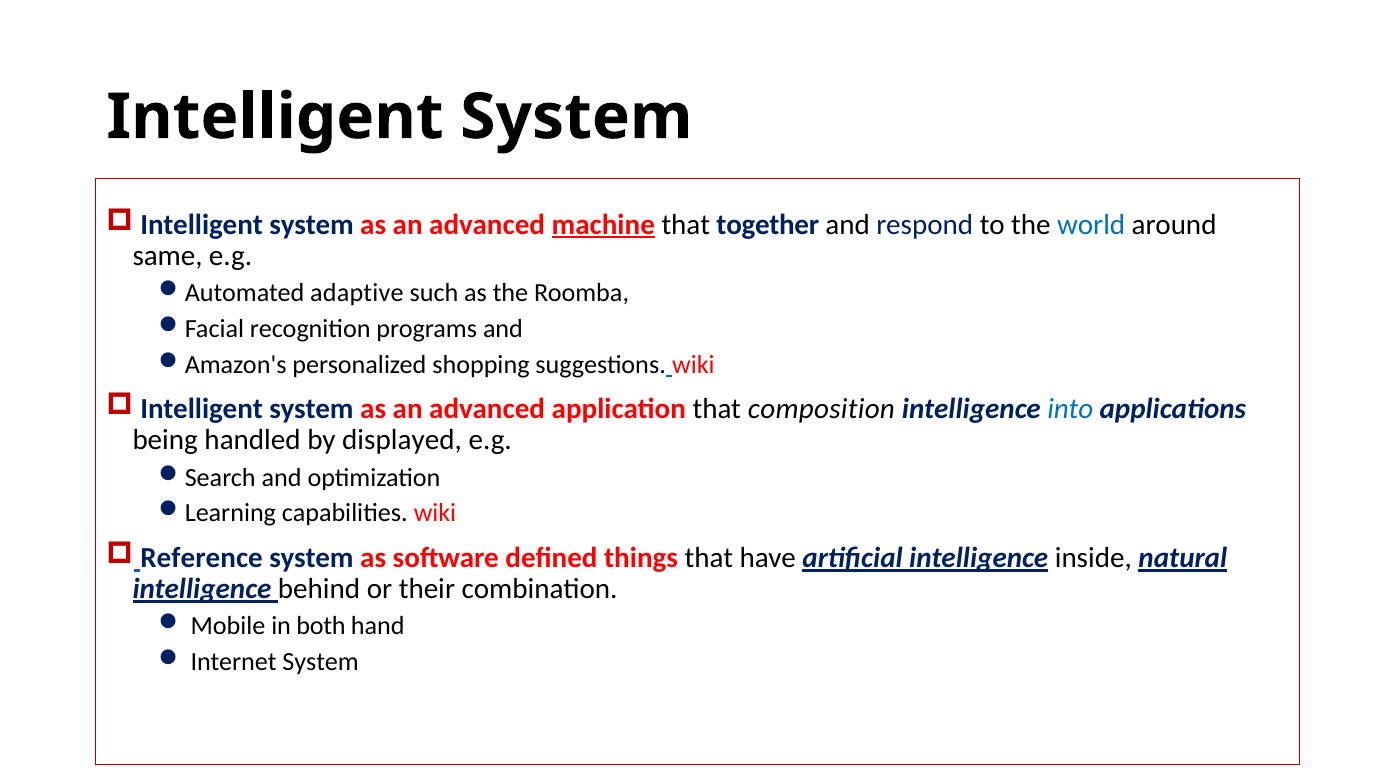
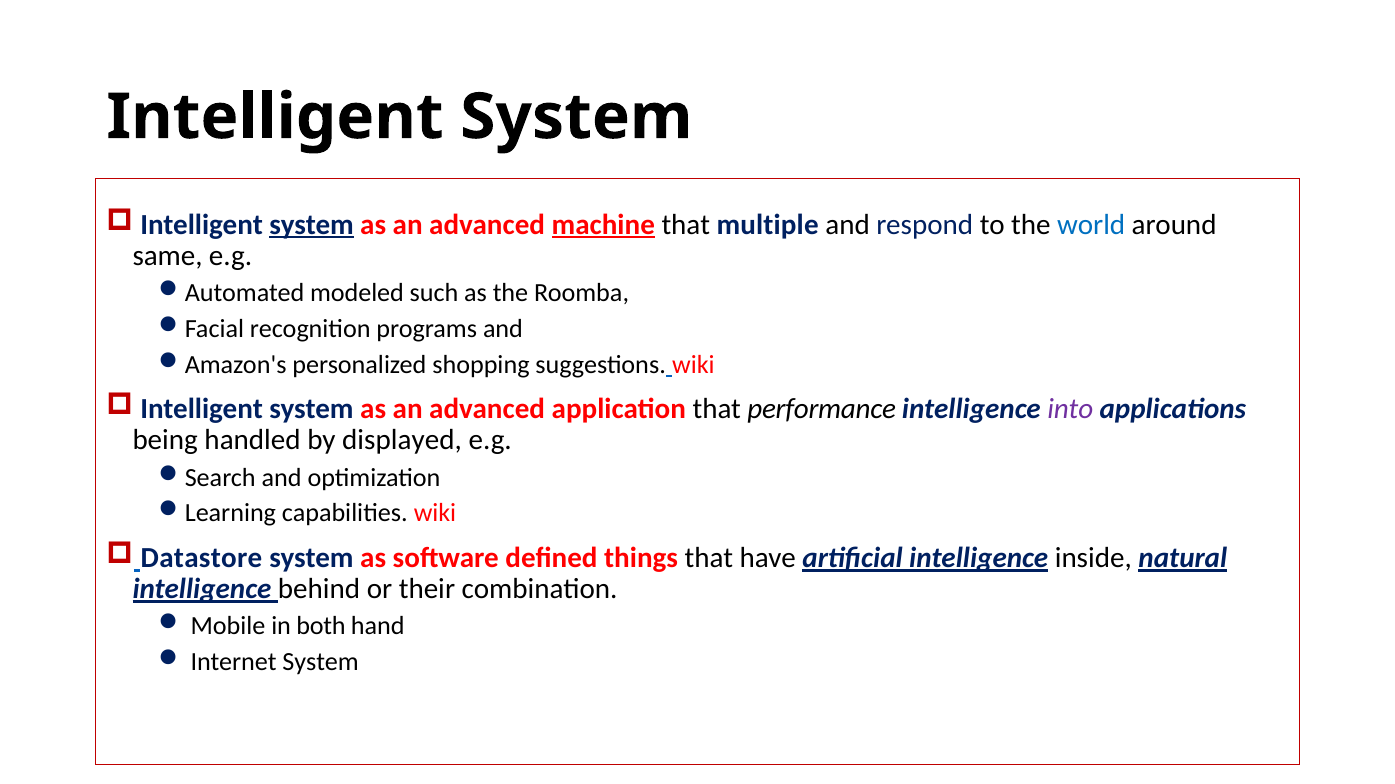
system at (312, 225) underline: none -> present
together: together -> multiple
adaptive: adaptive -> modeled
composition: composition -> performance
into colour: blue -> purple
Reference: Reference -> Datastore
